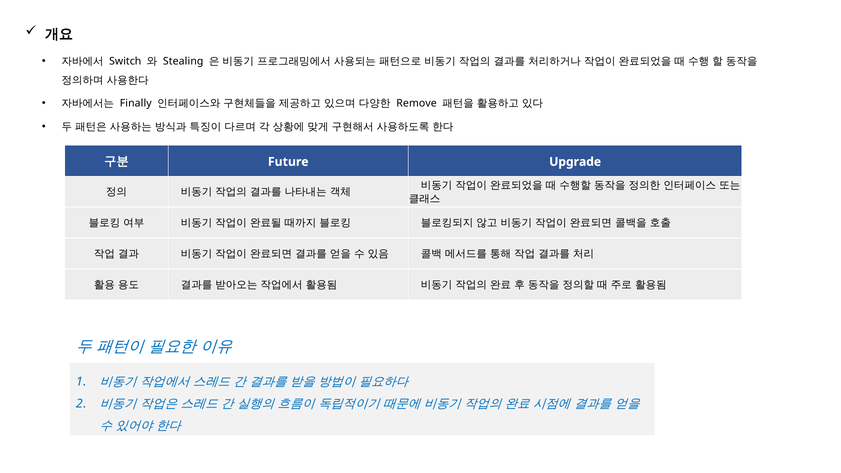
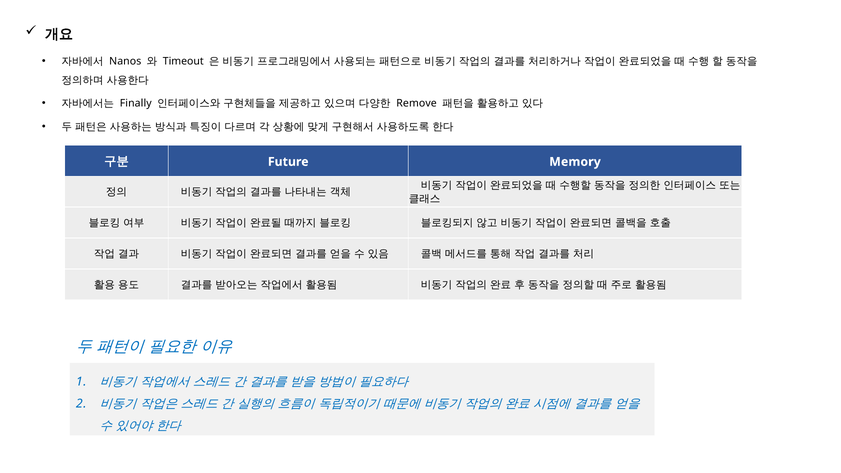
Switch: Switch -> Nanos
Stealing: Stealing -> Timeout
Upgrade: Upgrade -> Memory
